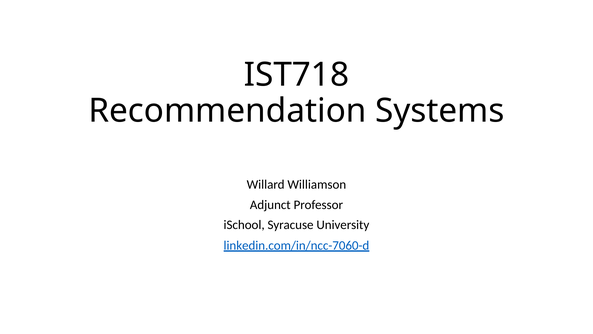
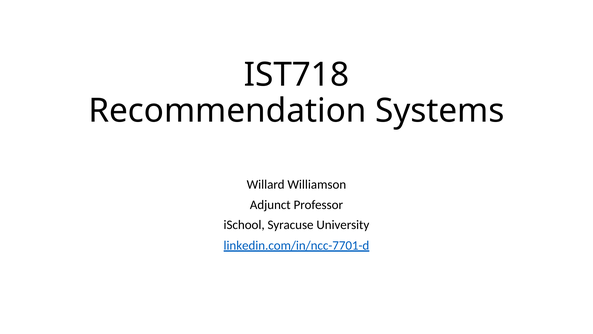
linkedin.com/in/ncc-7060-d: linkedin.com/in/ncc-7060-d -> linkedin.com/in/ncc-7701-d
